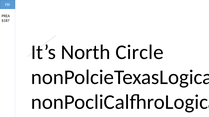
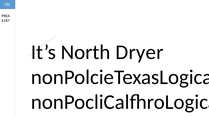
Circle: Circle -> Dryer
